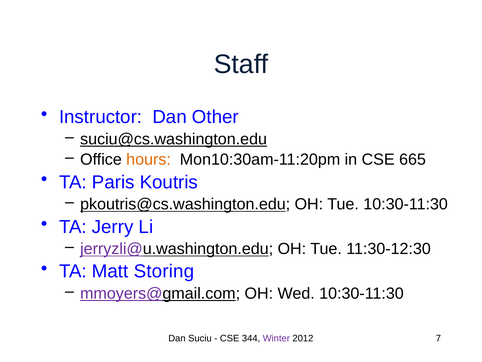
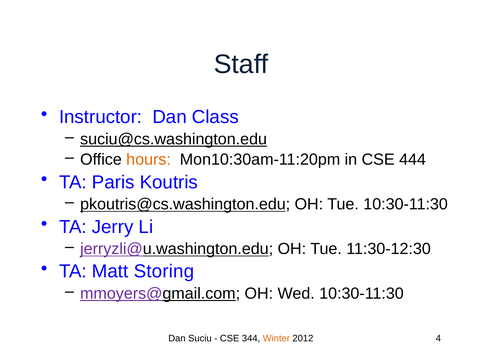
Other: Other -> Class
665: 665 -> 444
Winter colour: purple -> orange
7: 7 -> 4
